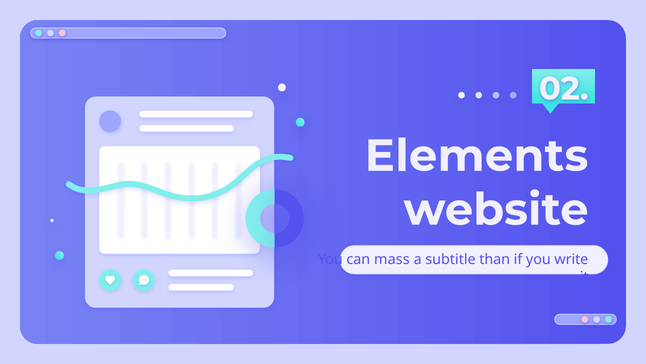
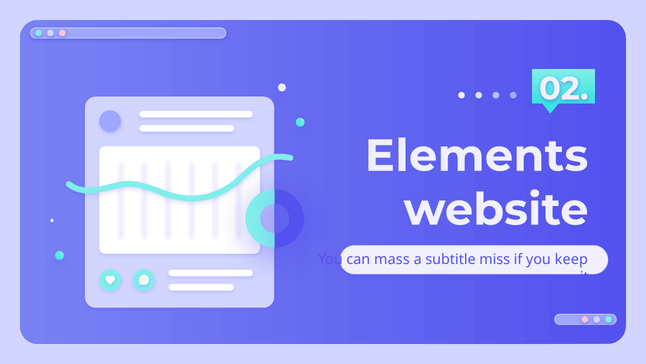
than: than -> miss
write: write -> keep
